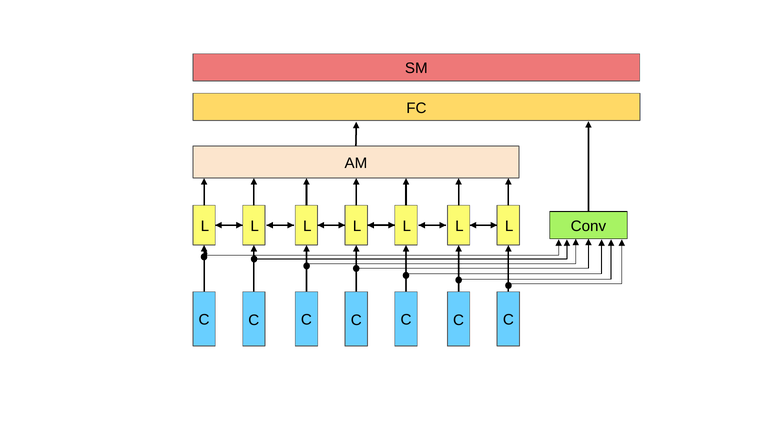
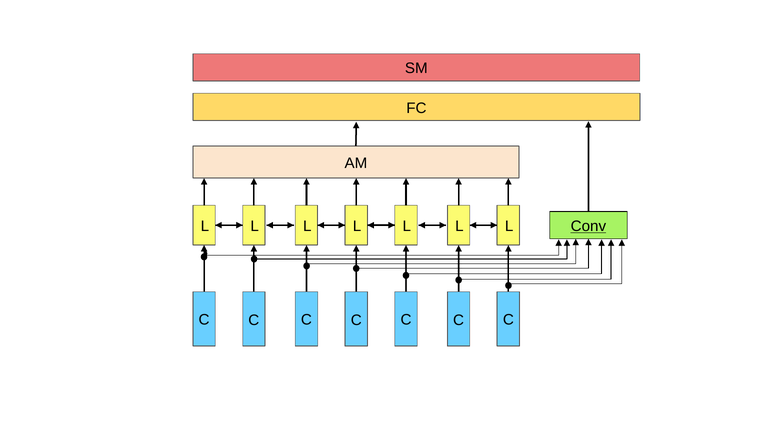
Conv underline: none -> present
